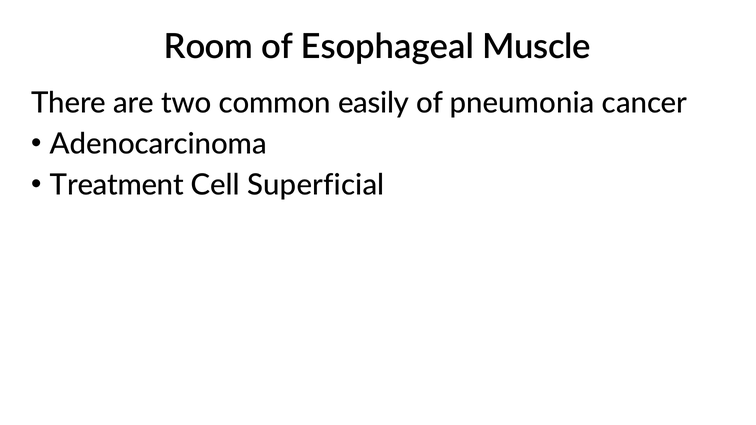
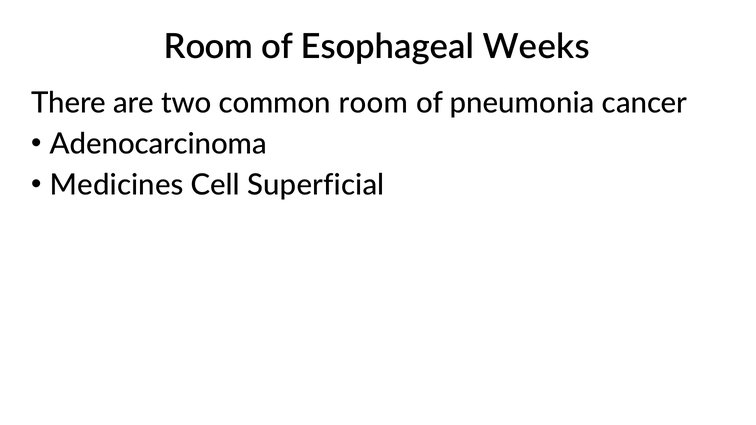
Muscle: Muscle -> Weeks
common easily: easily -> room
Treatment: Treatment -> Medicines
